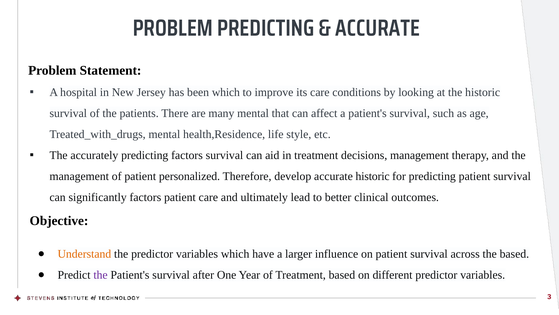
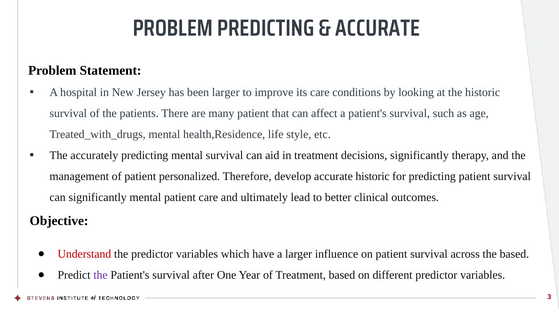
been which: which -> larger
many mental: mental -> patient
predicting factors: factors -> mental
decisions management: management -> significantly
significantly factors: factors -> mental
Understand colour: orange -> red
